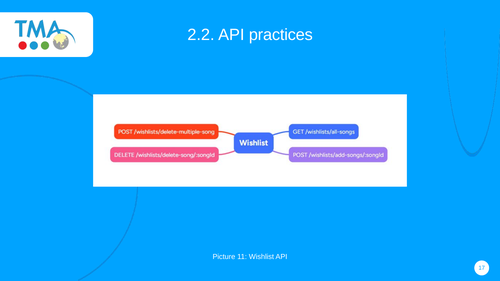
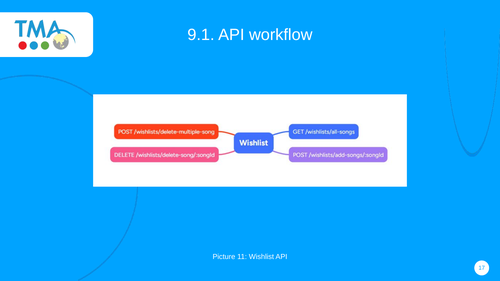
2.2: 2.2 -> 9.1
practices: practices -> workflow
